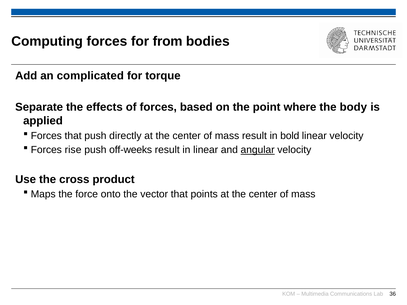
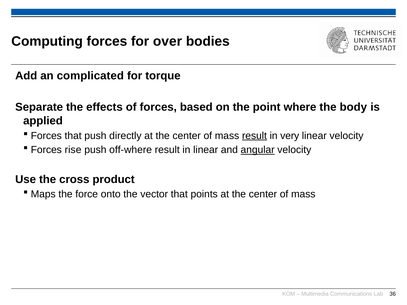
from: from -> over
result at (254, 136) underline: none -> present
bold: bold -> very
off-weeks: off-weeks -> off-where
